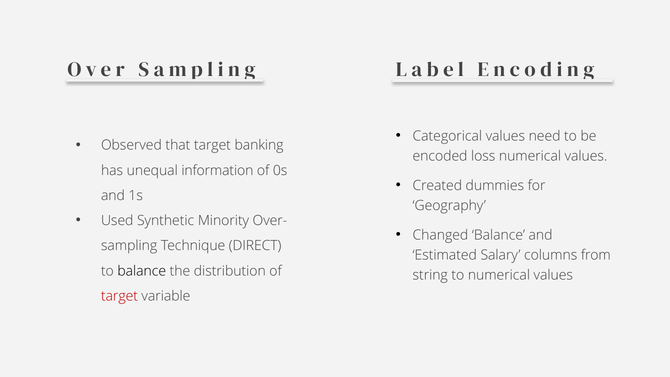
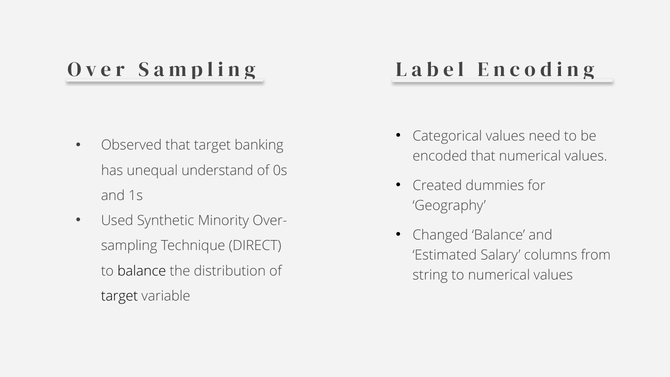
encoded loss: loss -> that
information: information -> understand
target at (119, 296) colour: red -> black
